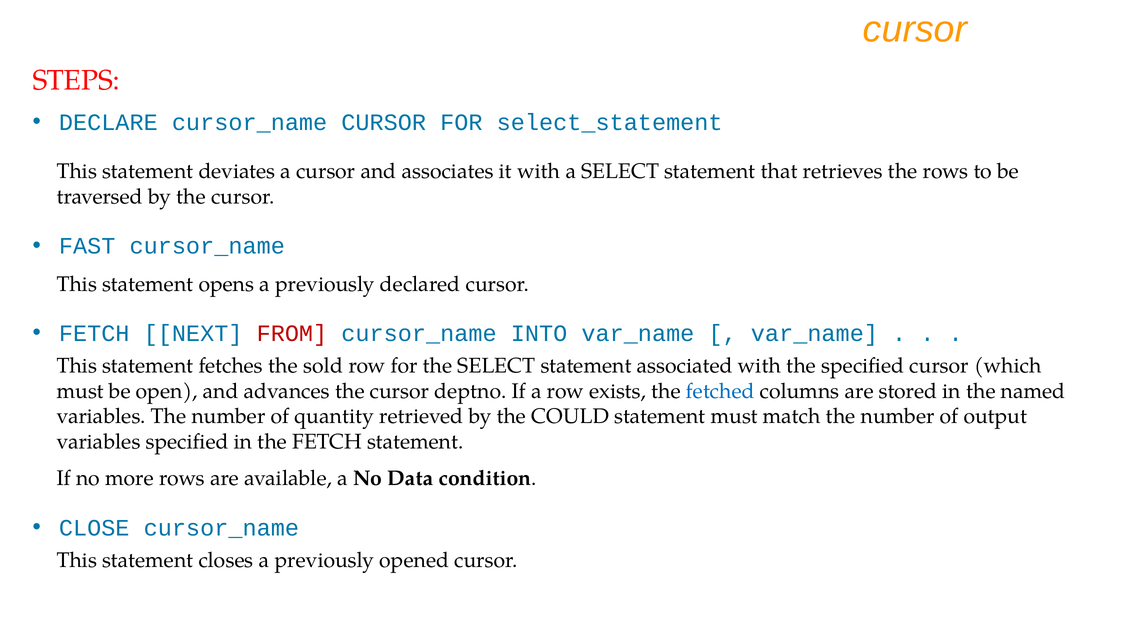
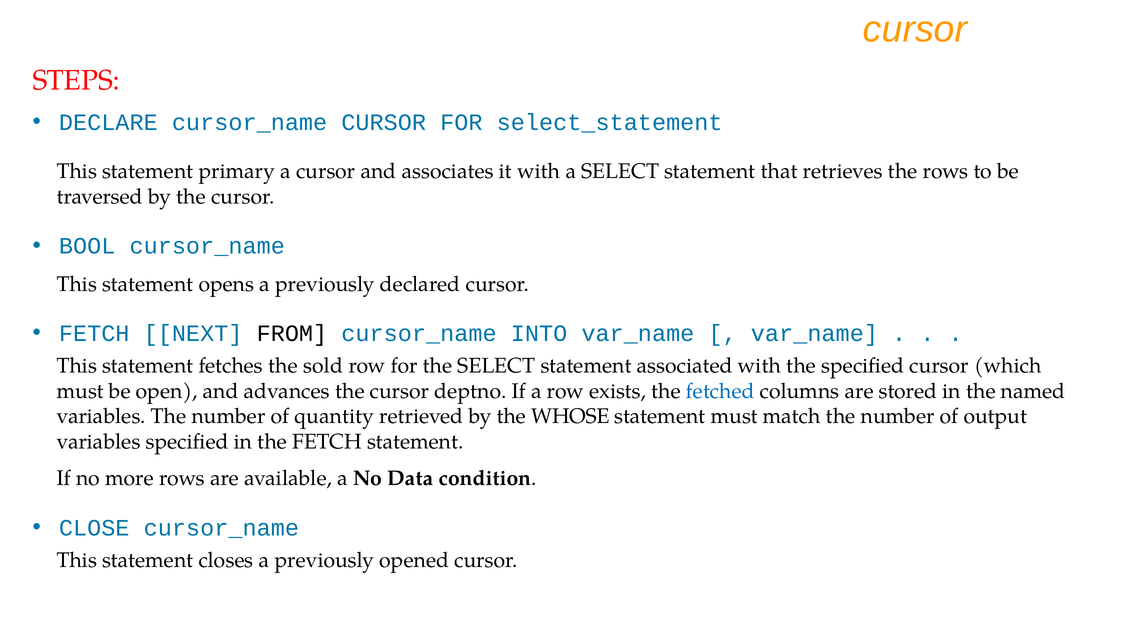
deviates: deviates -> primary
FAST: FAST -> BOOL
FROM colour: red -> black
COULD: COULD -> WHOSE
